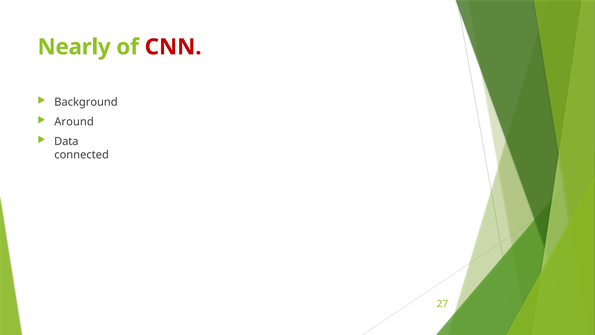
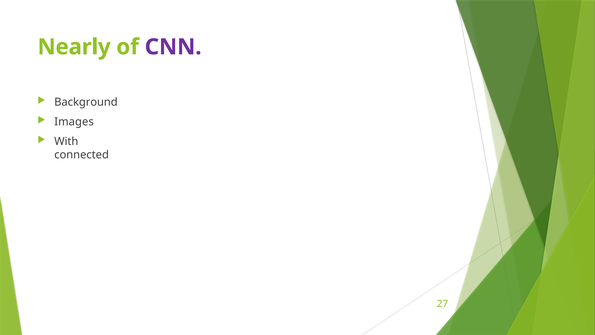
CNN colour: red -> purple
Around: Around -> Images
Data: Data -> With
